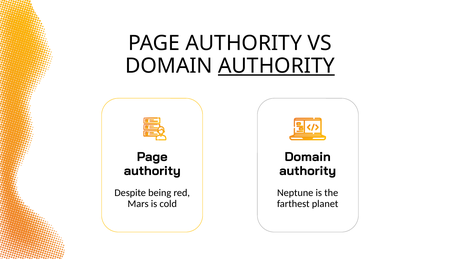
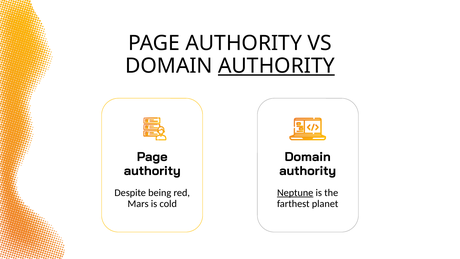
Neptune underline: none -> present
